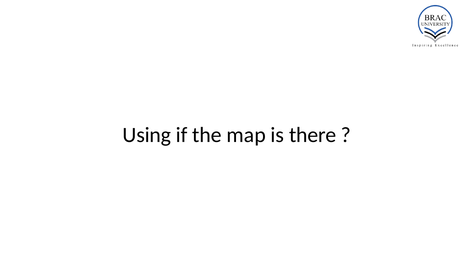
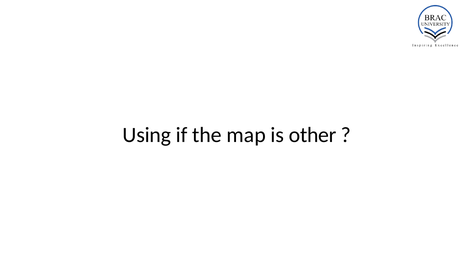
there: there -> other
